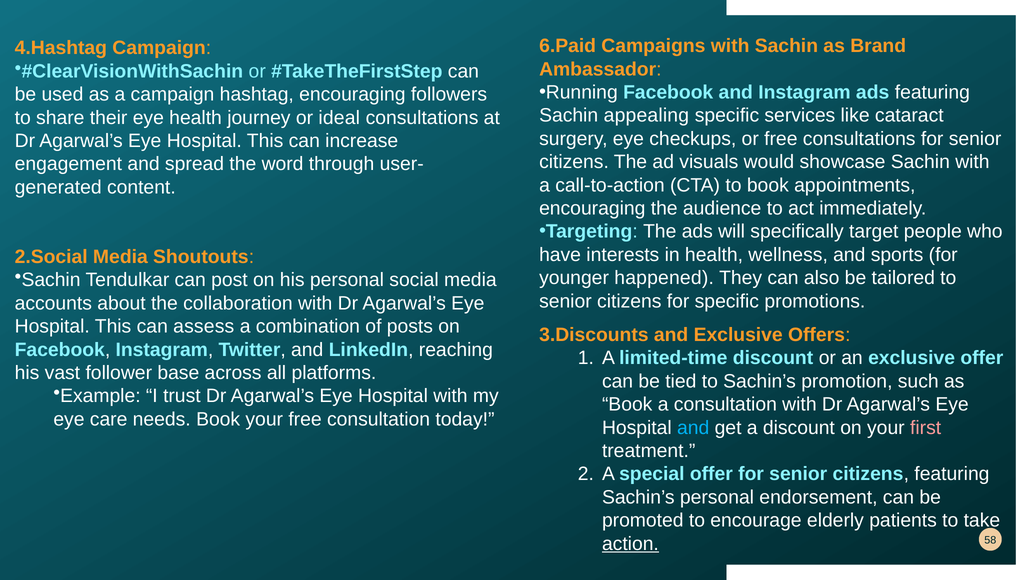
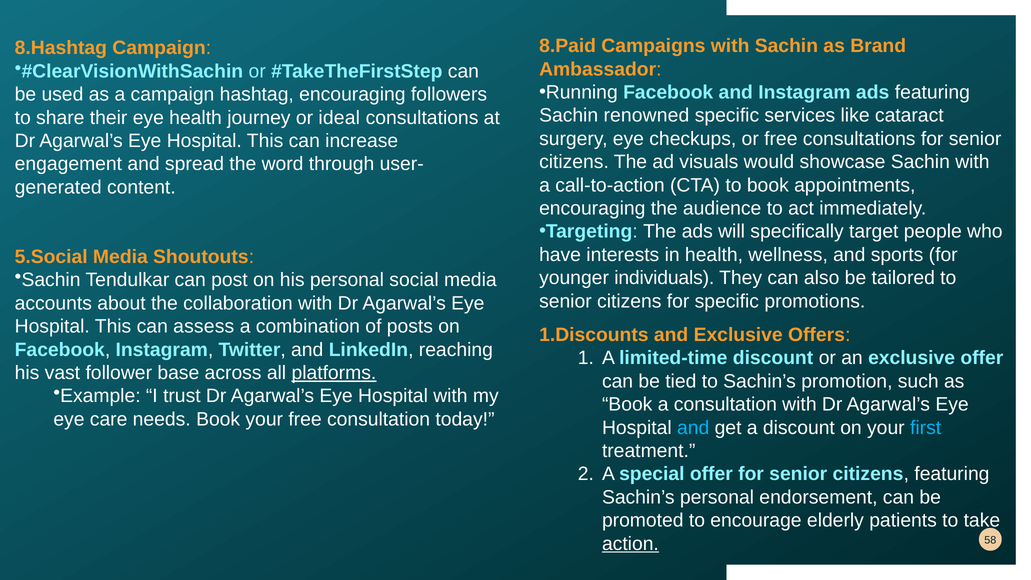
6.Paid: 6.Paid -> 8.Paid
4.Hashtag: 4.Hashtag -> 8.Hashtag
appealing: appealing -> renowned
2.Social: 2.Social -> 5.Social
happened: happened -> individuals
3.Discounts: 3.Discounts -> 1.Discounts
platforms underline: none -> present
first colour: pink -> light blue
